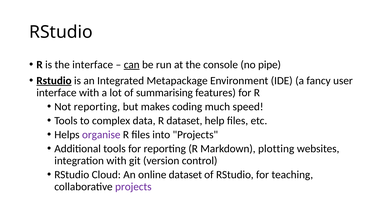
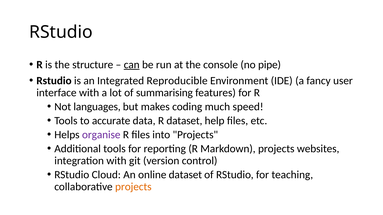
the interface: interface -> structure
Rstudio at (54, 81) underline: present -> none
Metapackage: Metapackage -> Reproducible
Not reporting: reporting -> languages
complex: complex -> accurate
Markdown plotting: plotting -> projects
projects at (133, 187) colour: purple -> orange
